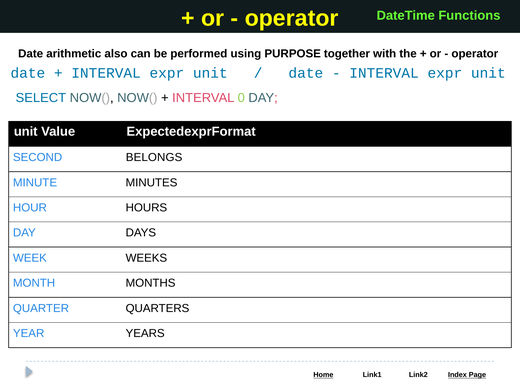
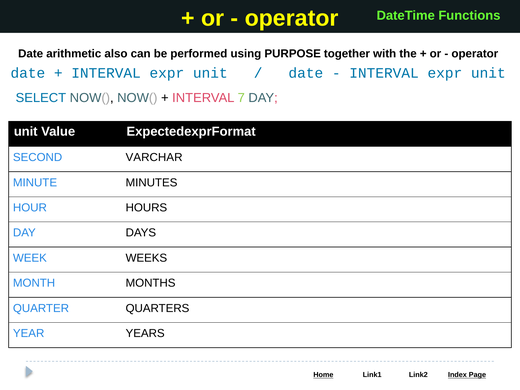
0: 0 -> 7
BELONGS: BELONGS -> VARCHAR
